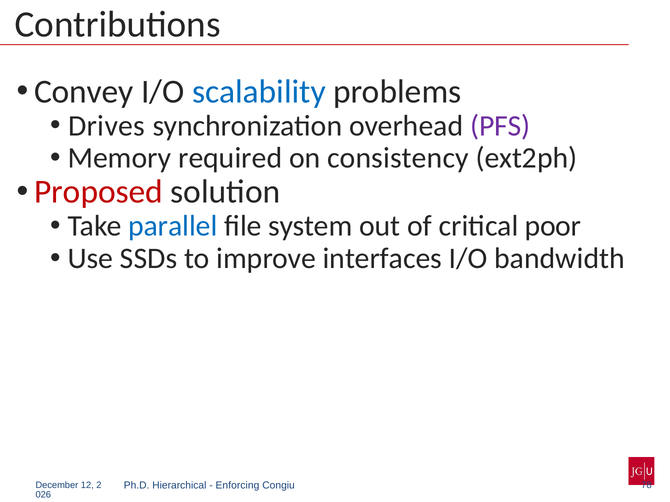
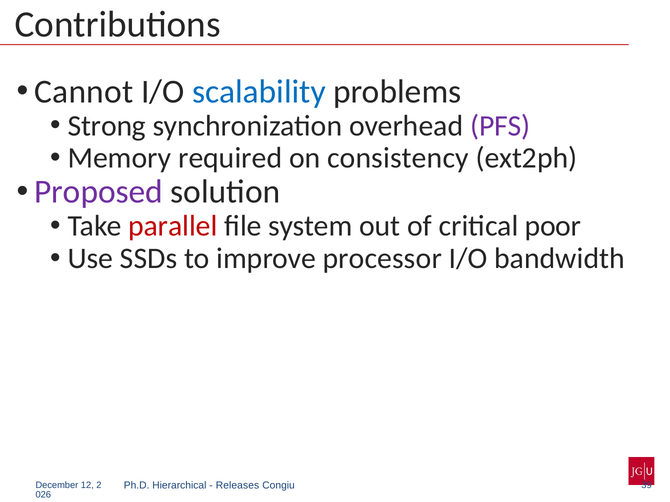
Convey: Convey -> Cannot
Drives: Drives -> Strong
Proposed colour: red -> purple
parallel colour: blue -> red
interfaces: interfaces -> processor
Enforcing: Enforcing -> Releases
78: 78 -> 39
